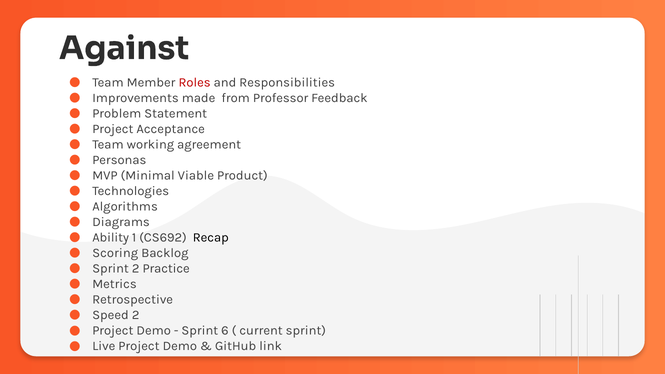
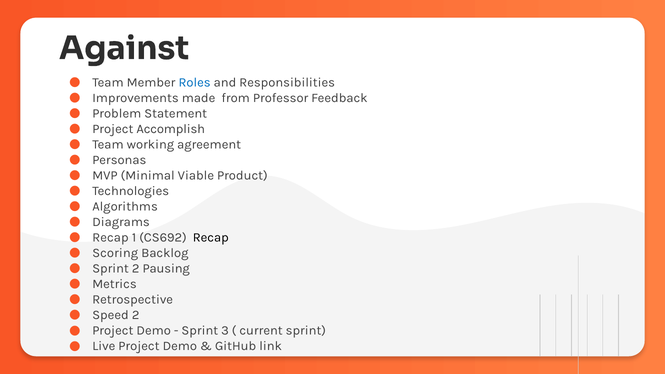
Roles colour: red -> blue
Acceptance: Acceptance -> Accomplish
Ability at (111, 238): Ability -> Recap
Practice: Practice -> Pausing
6: 6 -> 3
